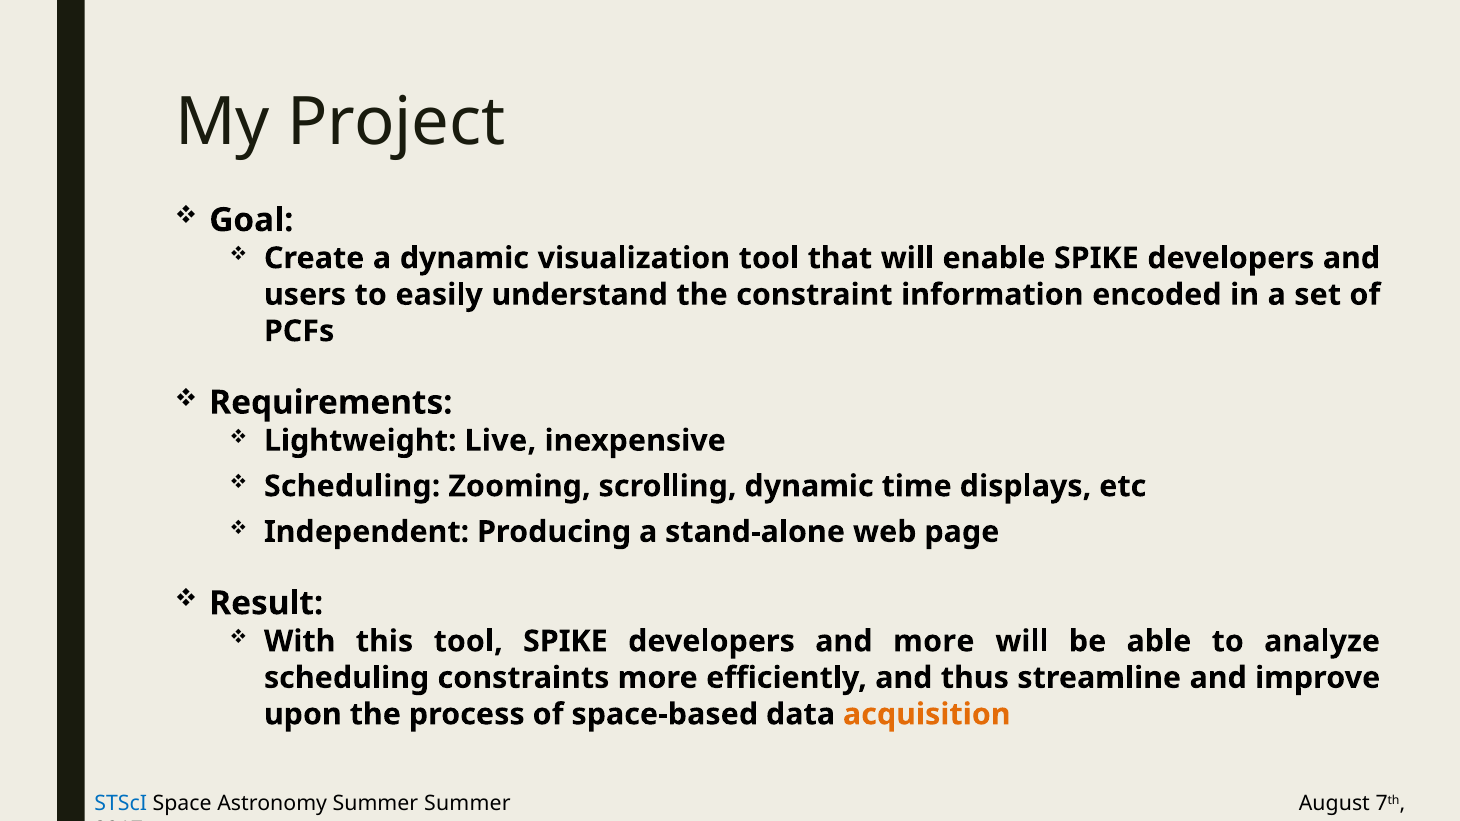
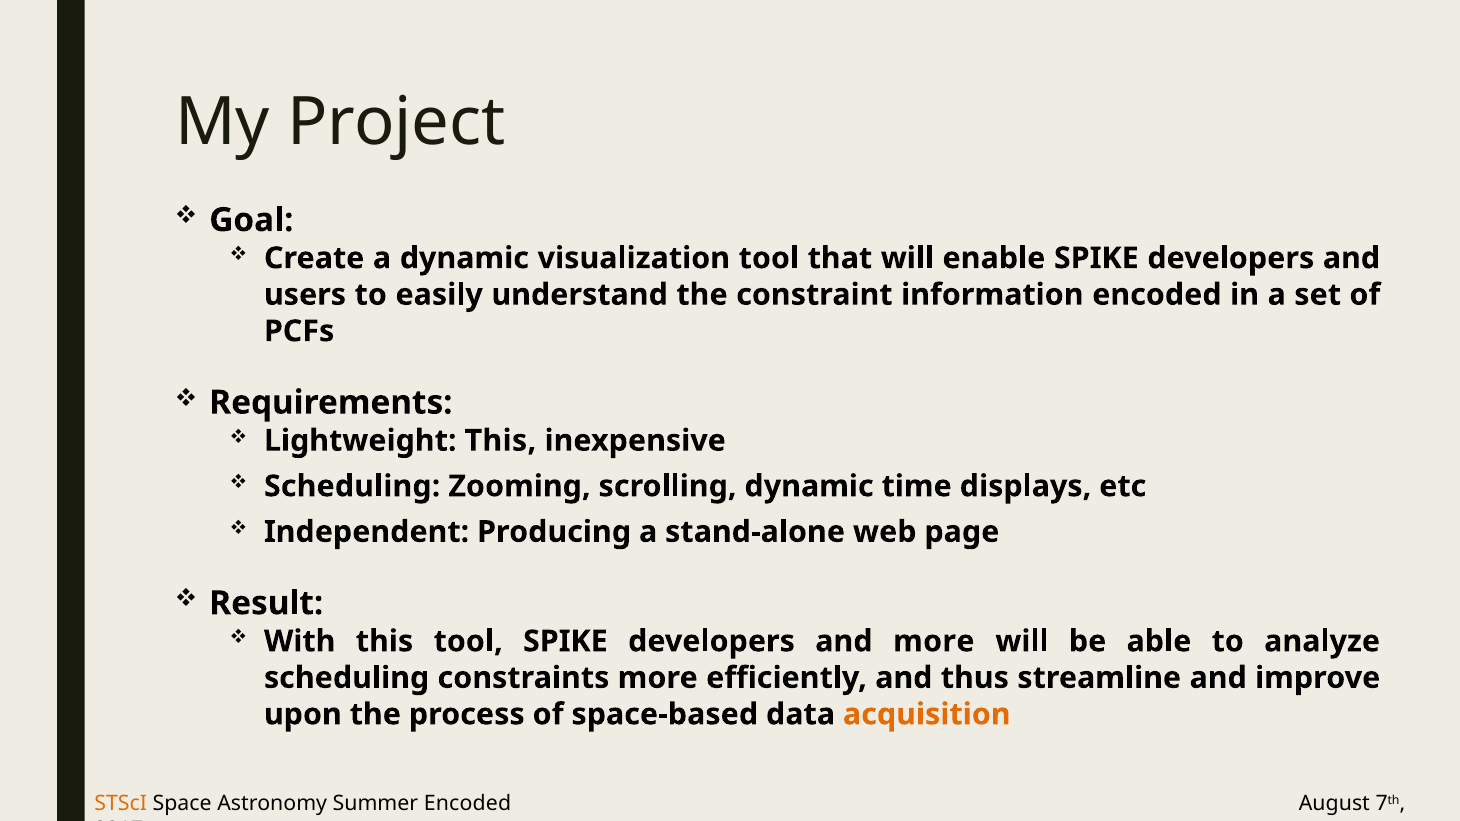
Lightweight Live: Live -> This
STScI colour: blue -> orange
Summer Summer: Summer -> Encoded
